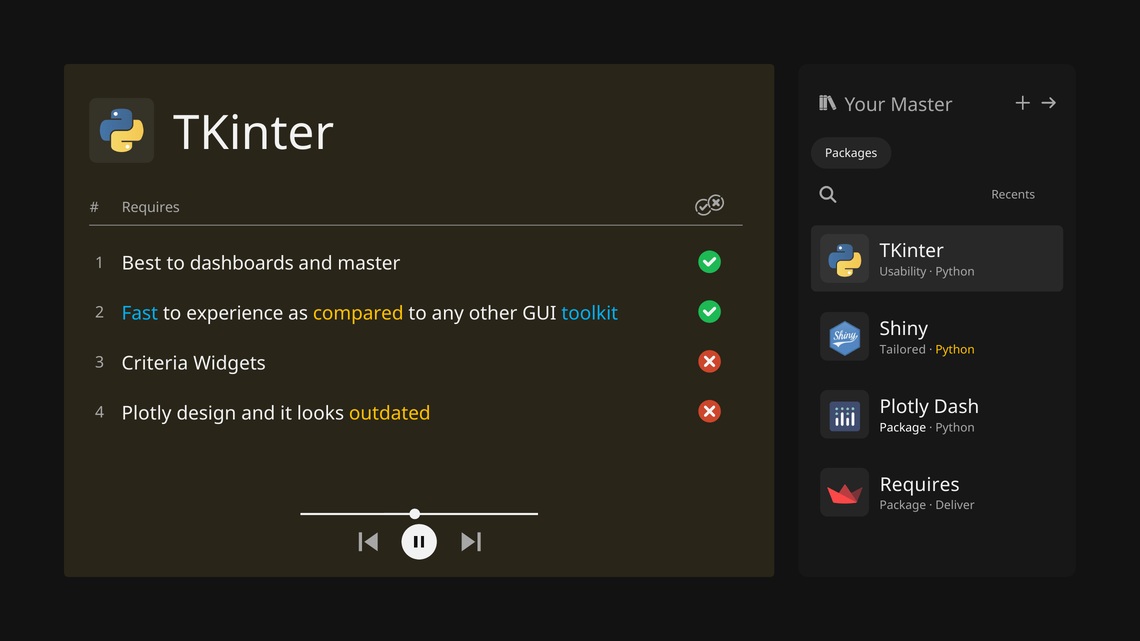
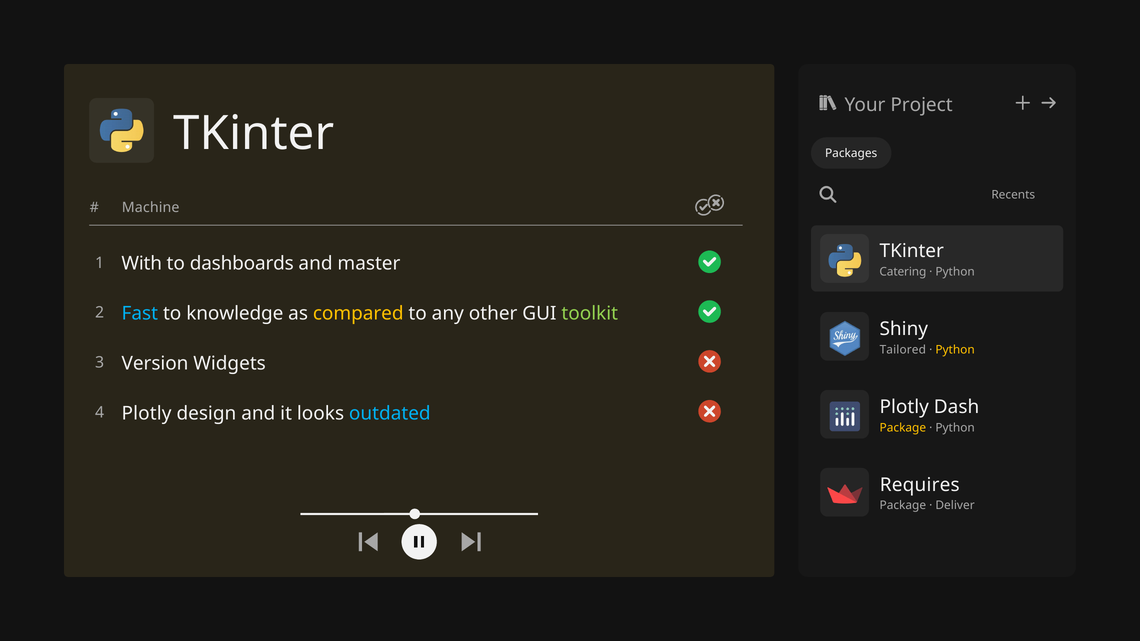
Your Master: Master -> Project
Requires at (151, 208): Requires -> Machine
Best: Best -> With
Usability: Usability -> Catering
experience: experience -> knowledge
toolkit colour: light blue -> light green
Criteria: Criteria -> Version
outdated colour: yellow -> light blue
Package at (903, 428) colour: white -> yellow
